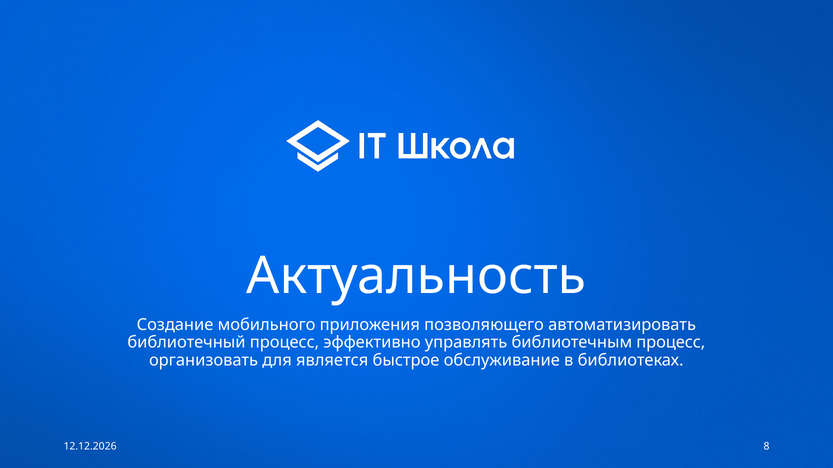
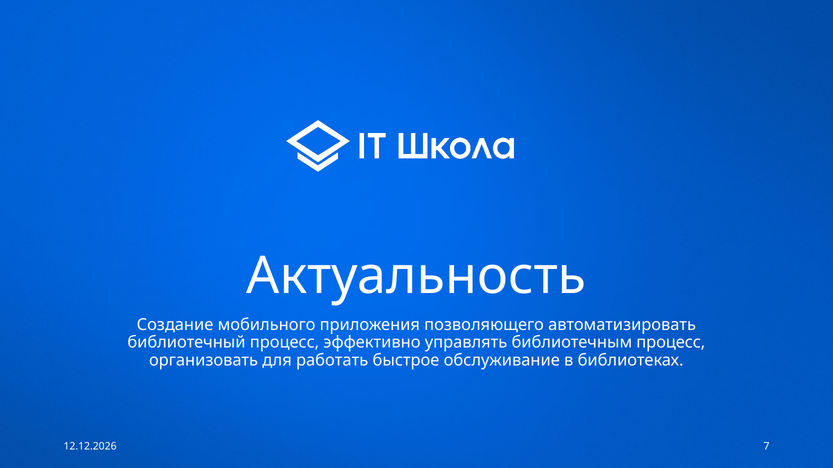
является: является -> работать
8: 8 -> 7
